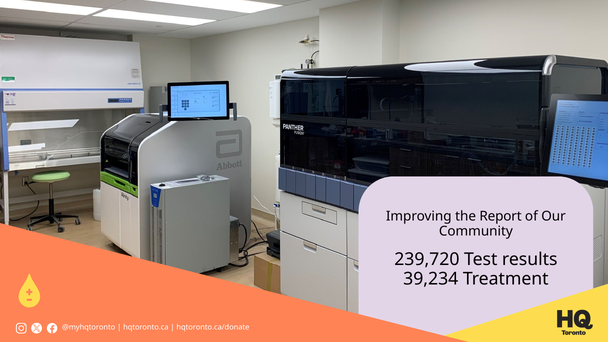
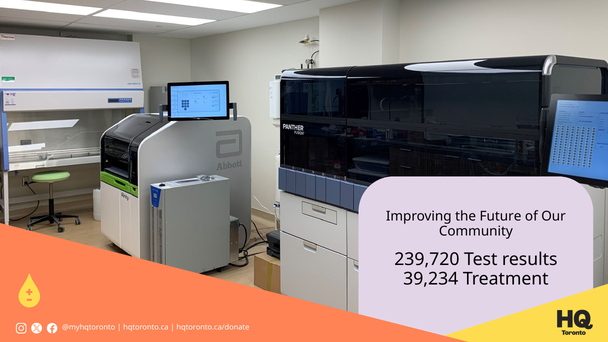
Report: Report -> Future
